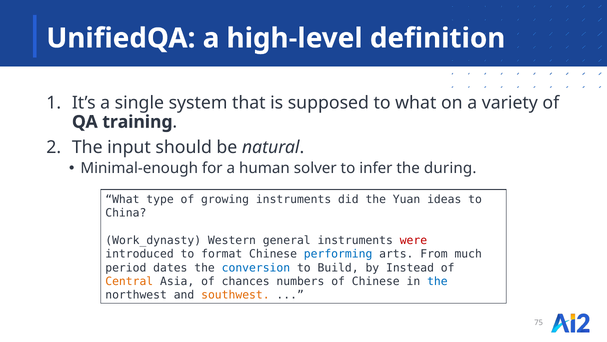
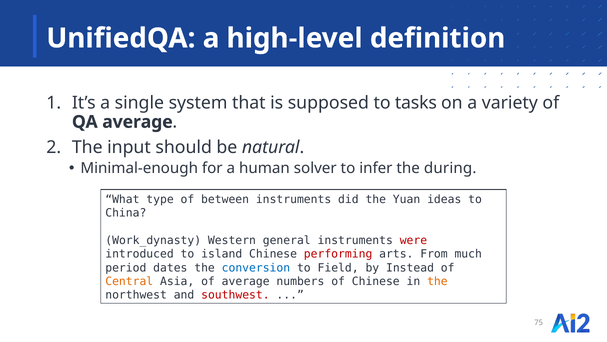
to what: what -> tasks
QA training: training -> average
growing: growing -> between
format: format -> island
performing colour: blue -> red
Build: Build -> Field
of chances: chances -> average
the at (437, 281) colour: blue -> orange
southwest colour: orange -> red
